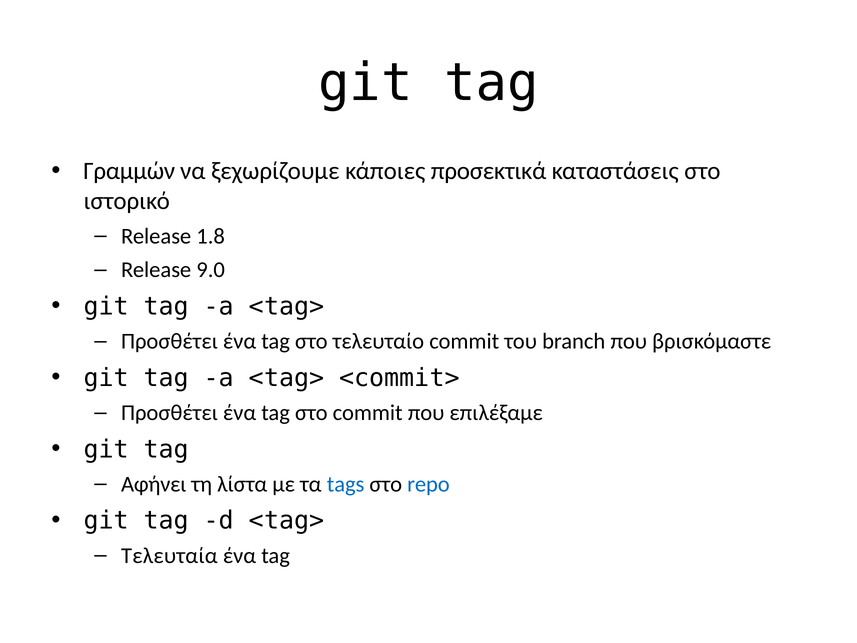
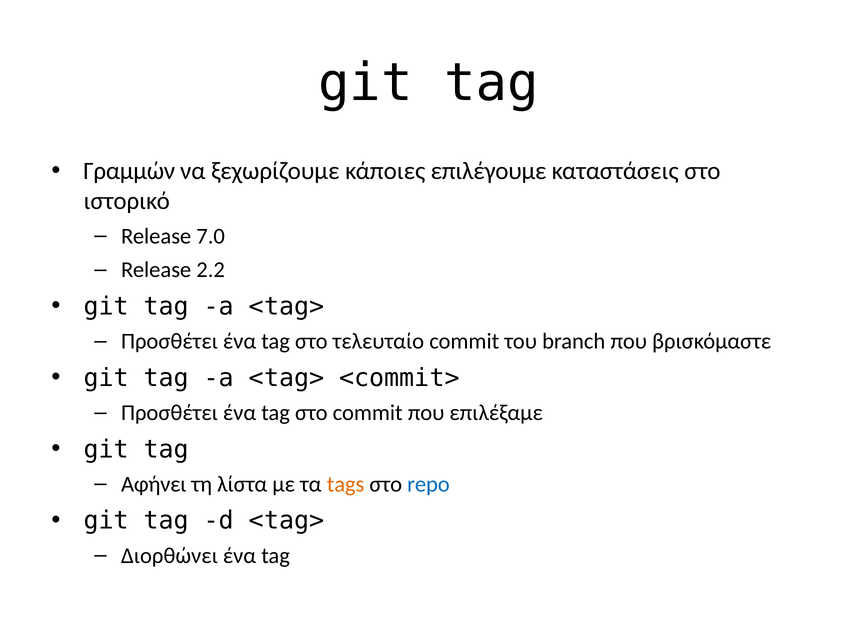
προσεκτικά: προσεκτικά -> επιλέγουμε
1.8: 1.8 -> 7.0
9.0: 9.0 -> 2.2
tags colour: blue -> orange
Τελευταία: Τελευταία -> Διορθώνει
